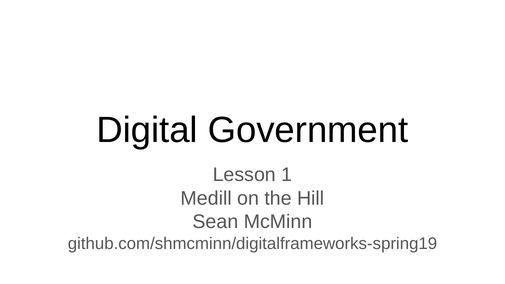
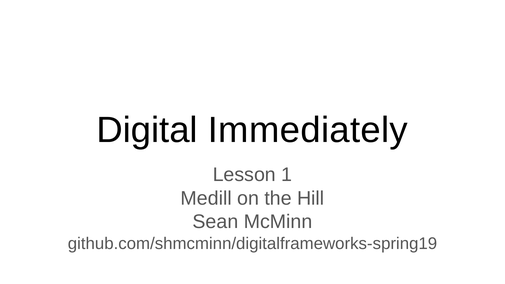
Government: Government -> Immediately
